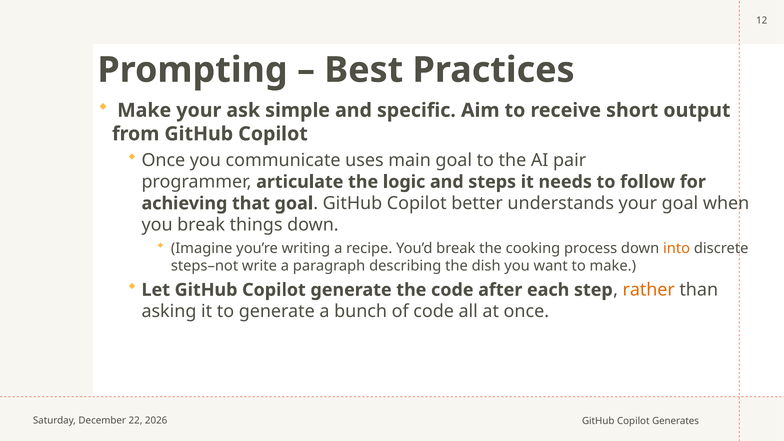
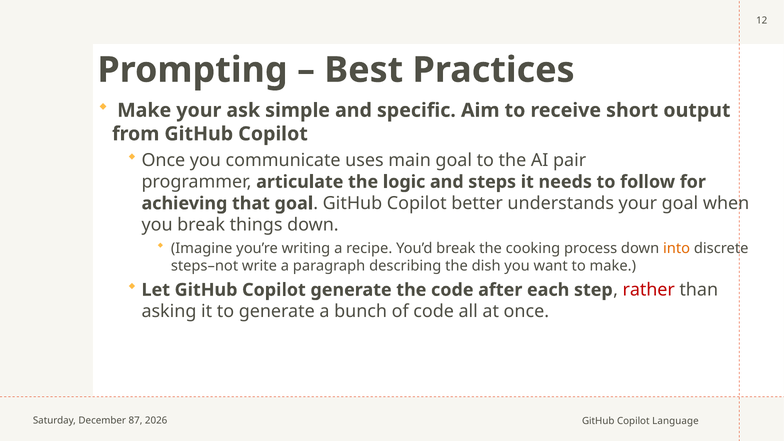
rather colour: orange -> red
22: 22 -> 87
Generates: Generates -> Language
